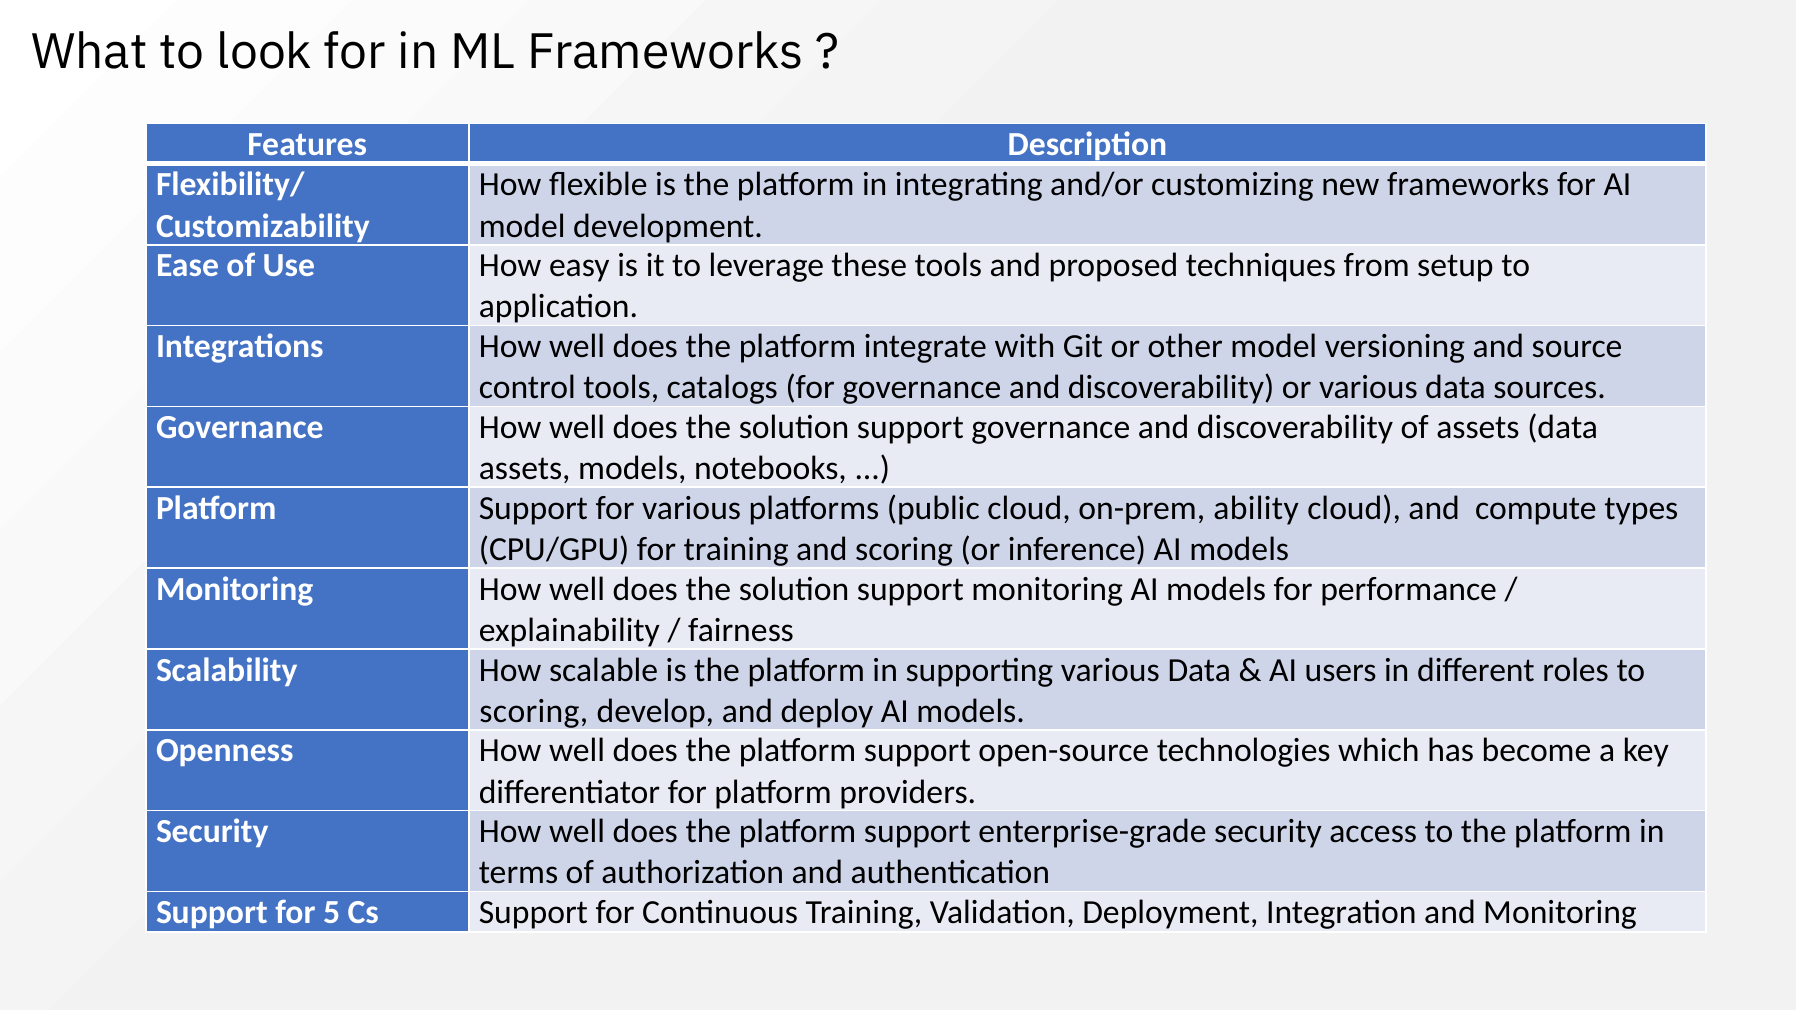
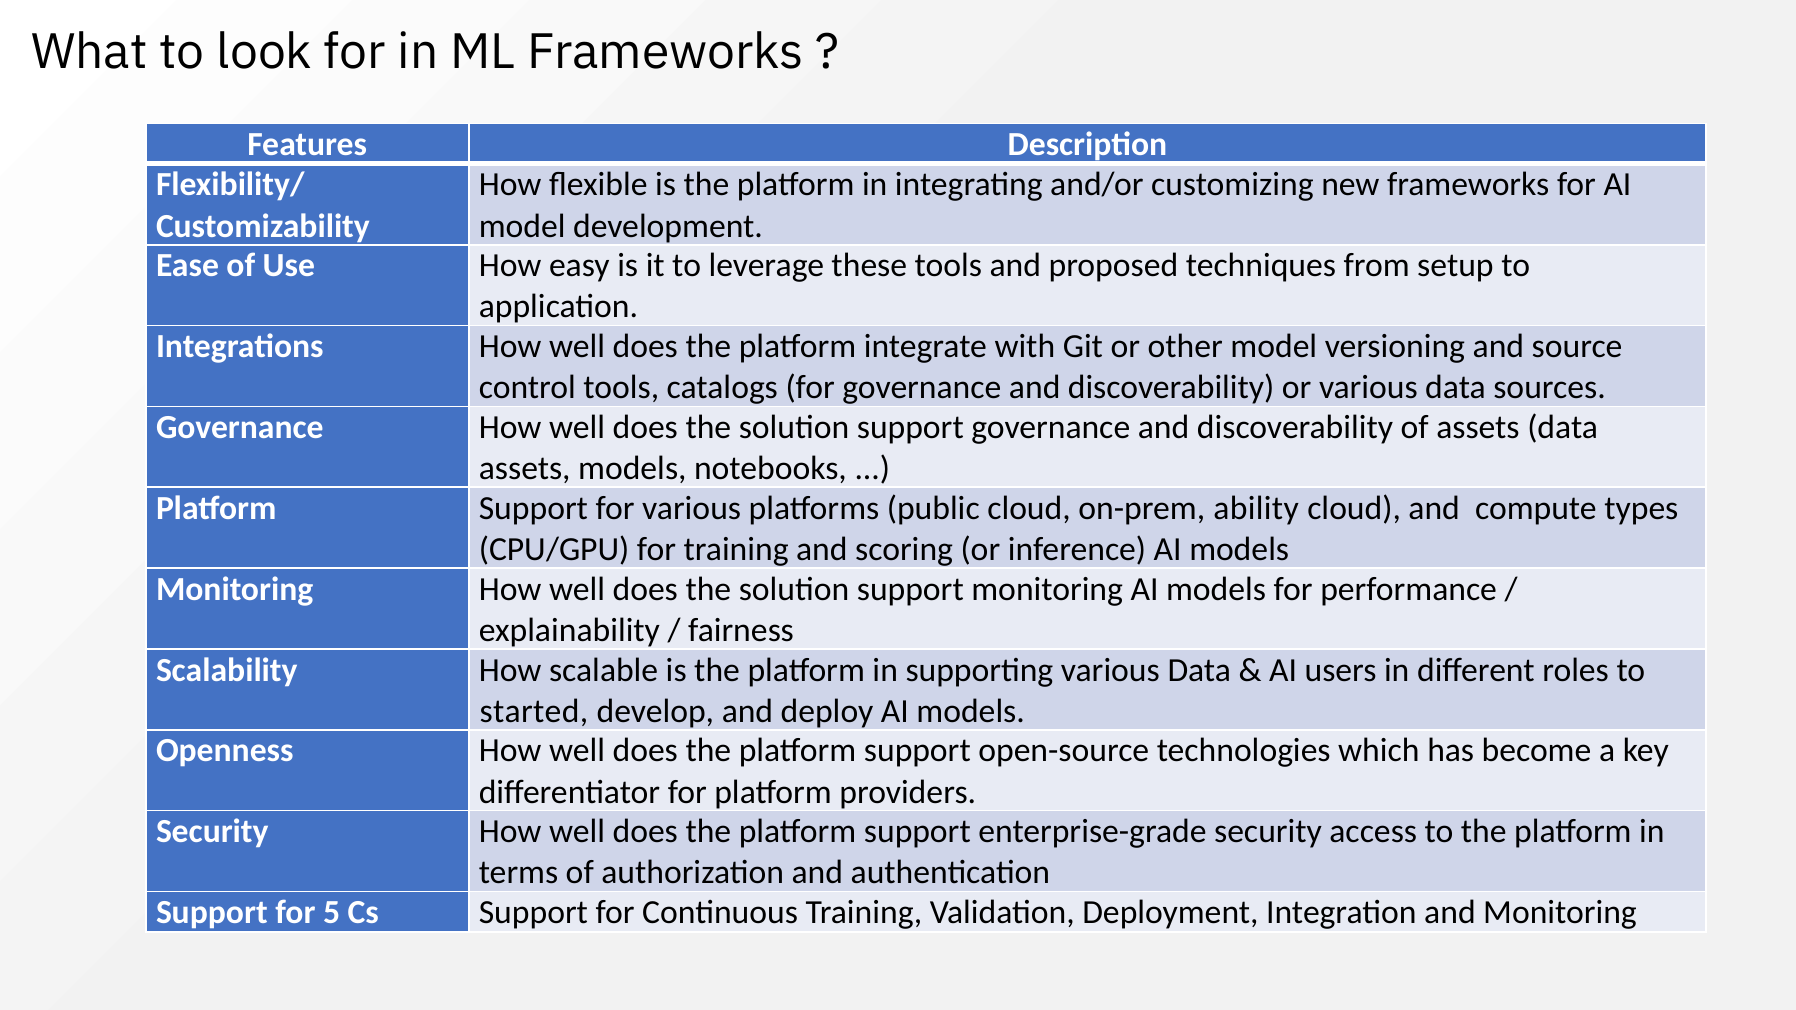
scoring at (534, 711): scoring -> started
